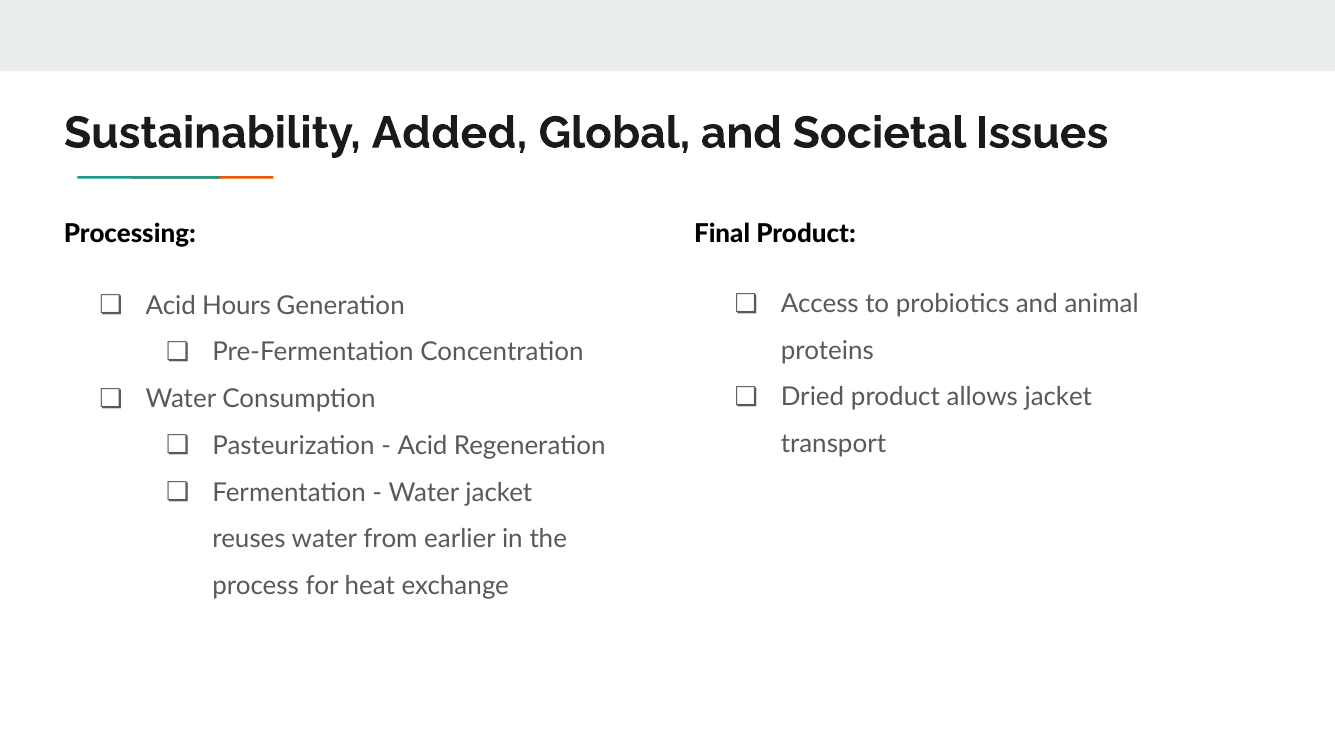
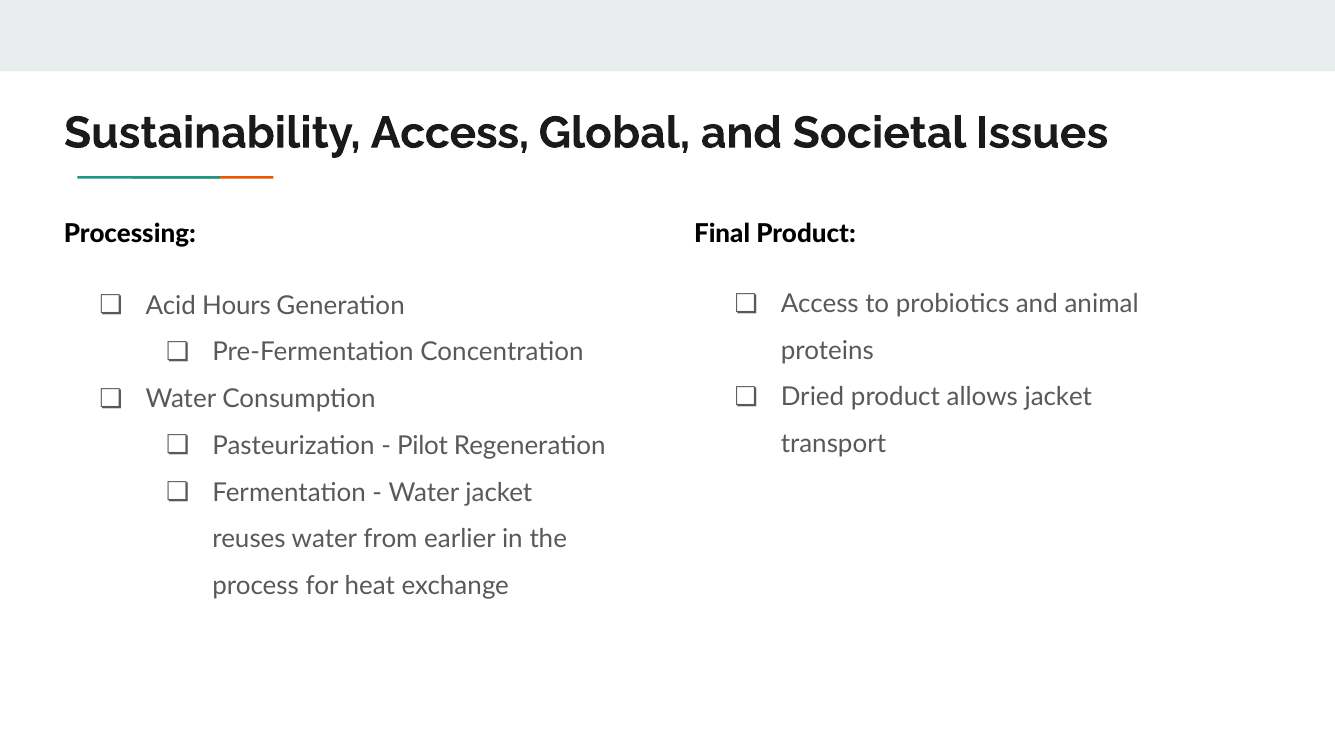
Sustainability Added: Added -> Access
Acid at (423, 446): Acid -> Pilot
